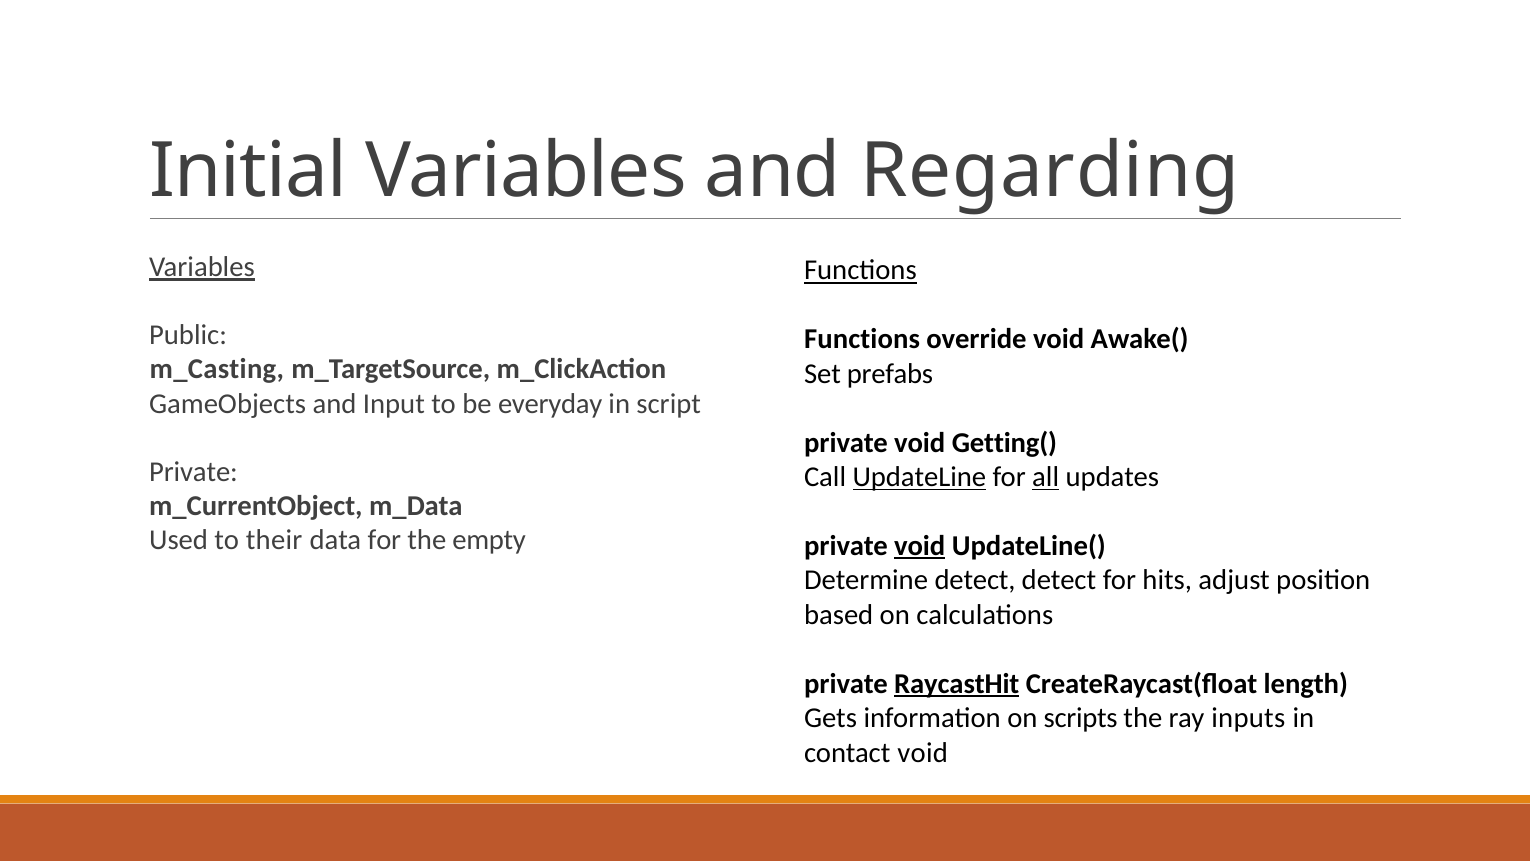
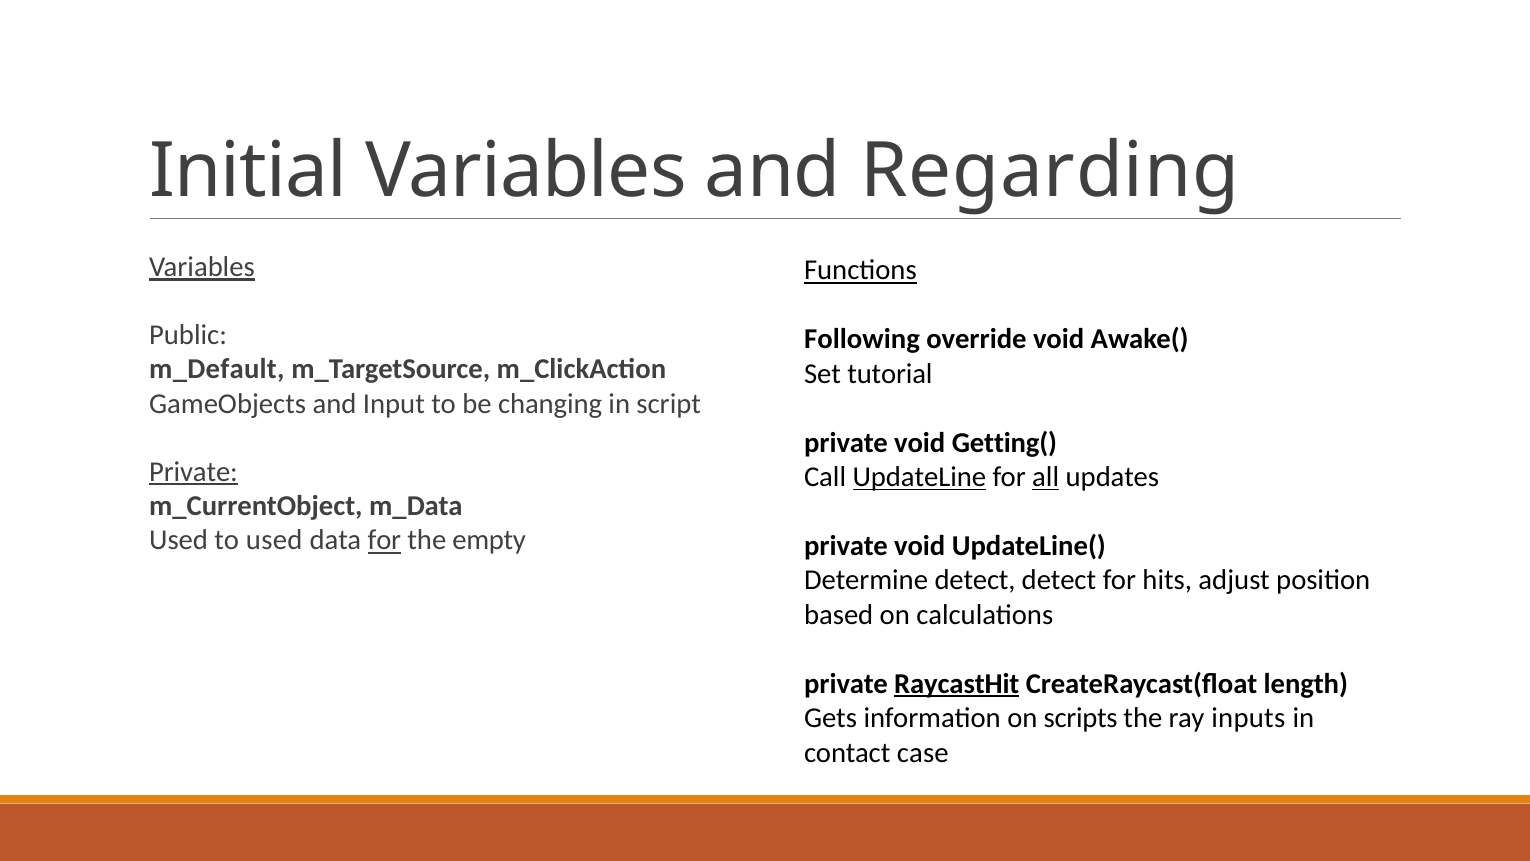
Functions at (862, 339): Functions -> Following
m_Casting: m_Casting -> m_Default
prefabs: prefabs -> tutorial
everyday: everyday -> changing
Private at (193, 472) underline: none -> present
to their: their -> used
for at (384, 540) underline: none -> present
void at (920, 546) underline: present -> none
contact void: void -> case
